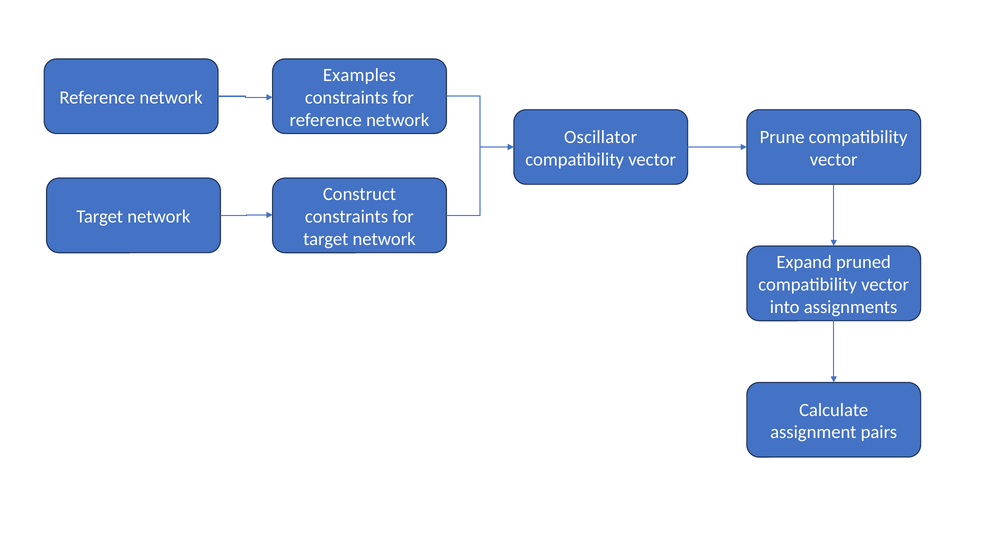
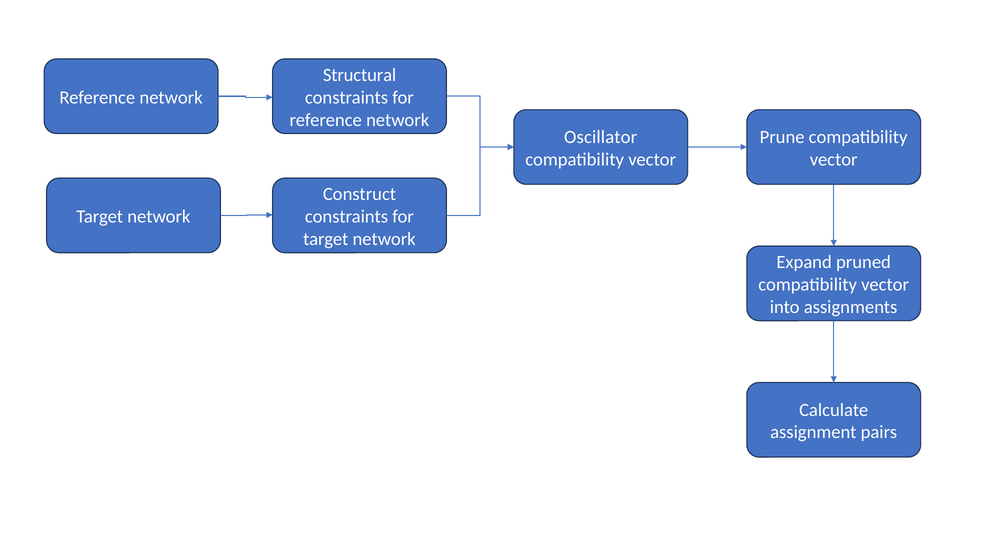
Examples: Examples -> Structural
